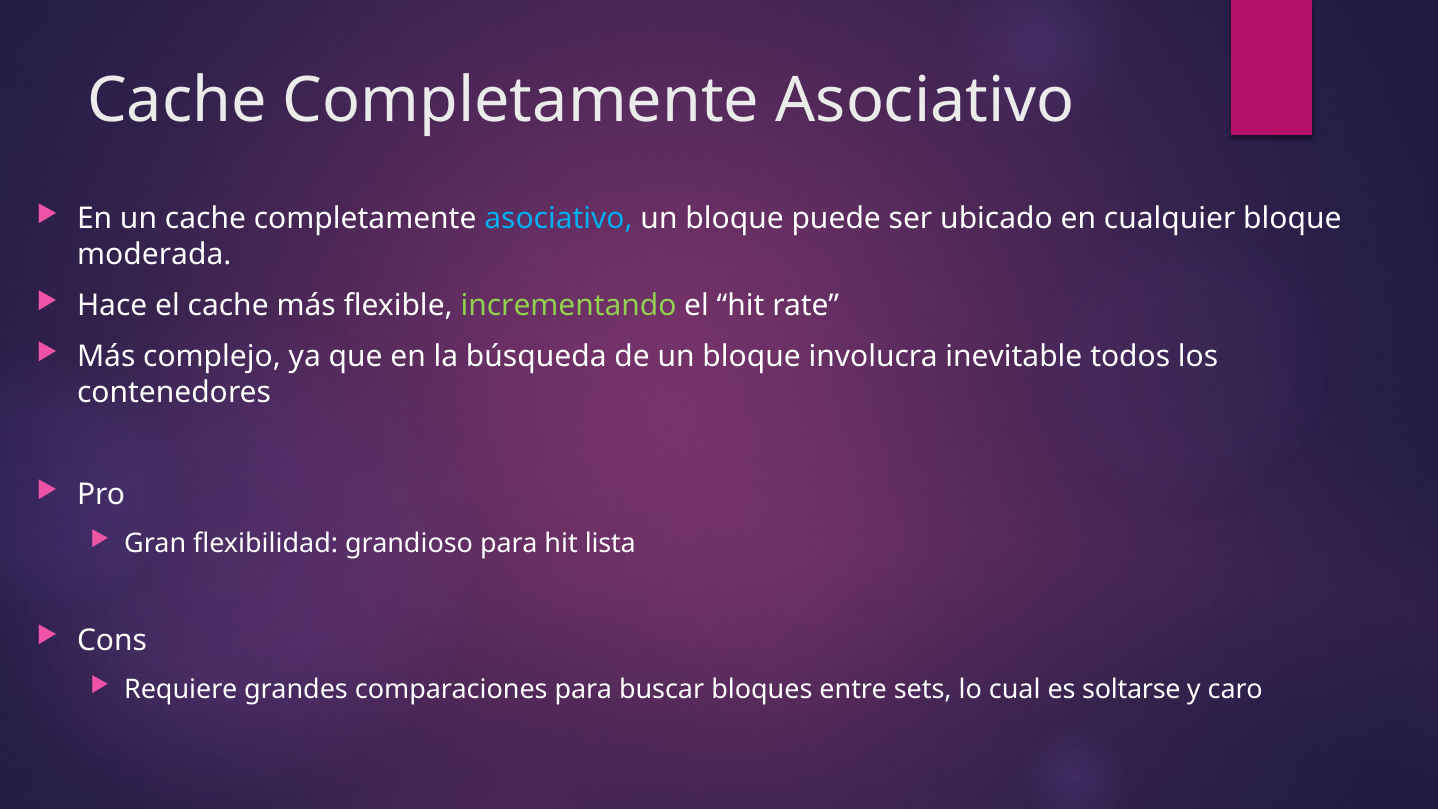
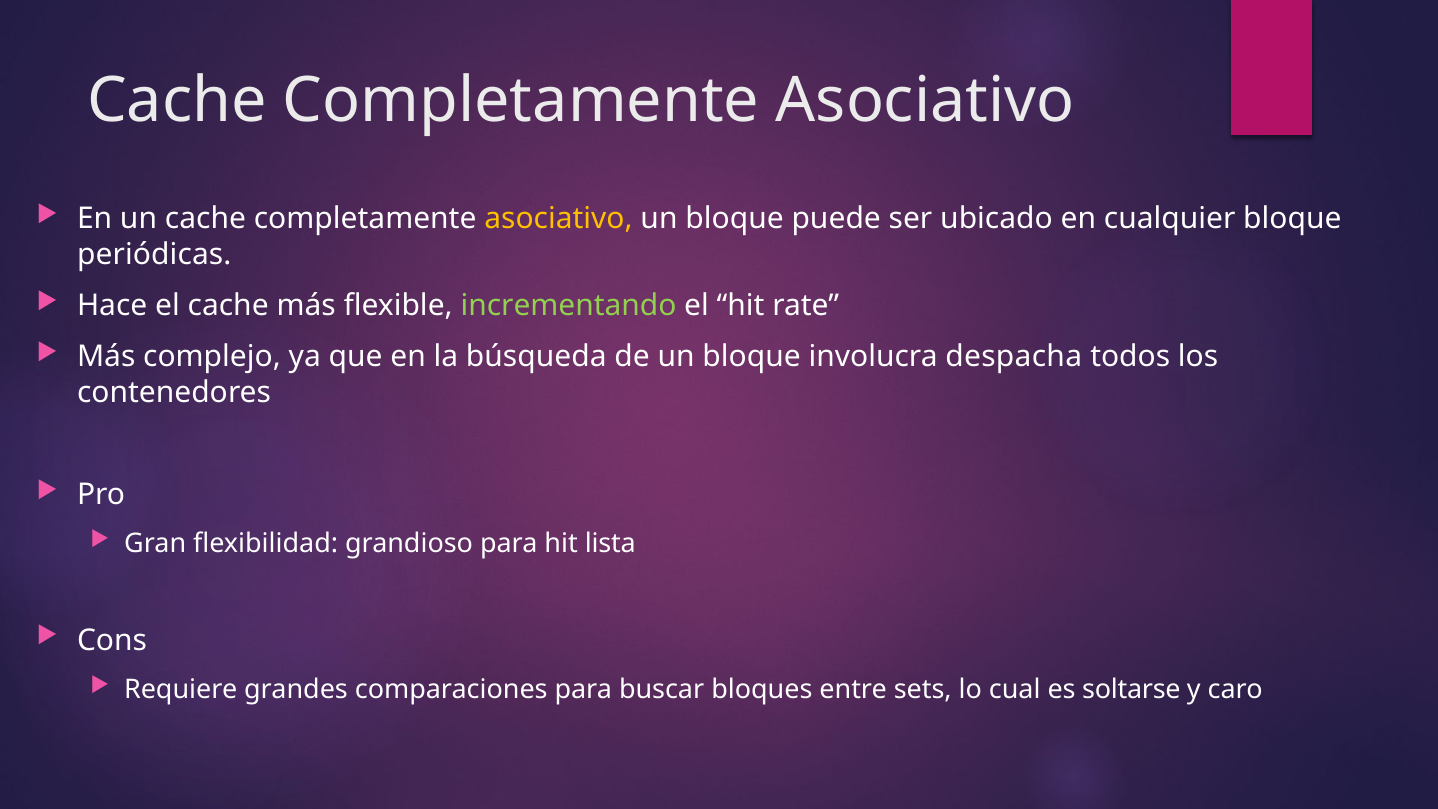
asociativo at (558, 219) colour: light blue -> yellow
moderada: moderada -> periódicas
inevitable: inevitable -> despacha
